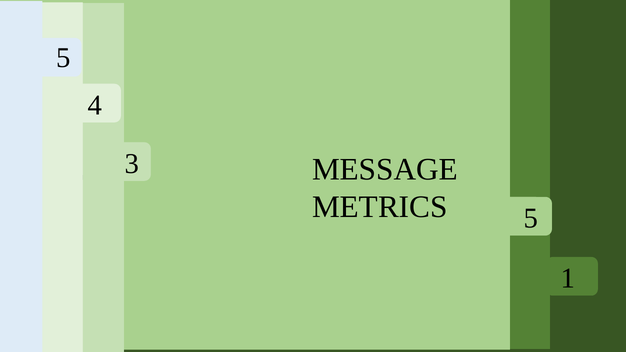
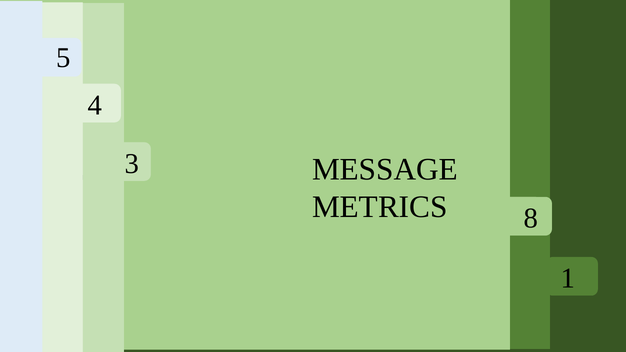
5 at (531, 218): 5 -> 8
